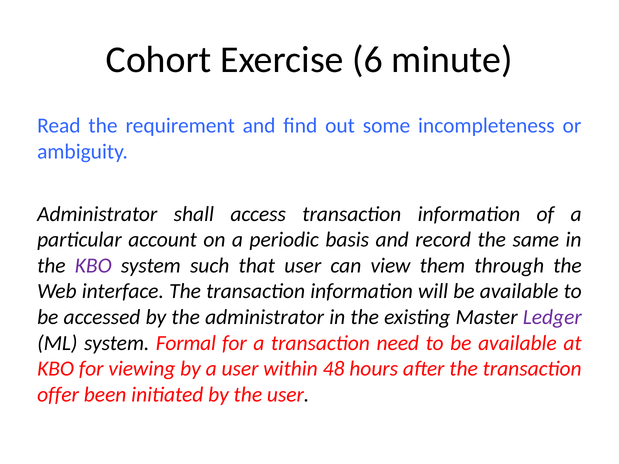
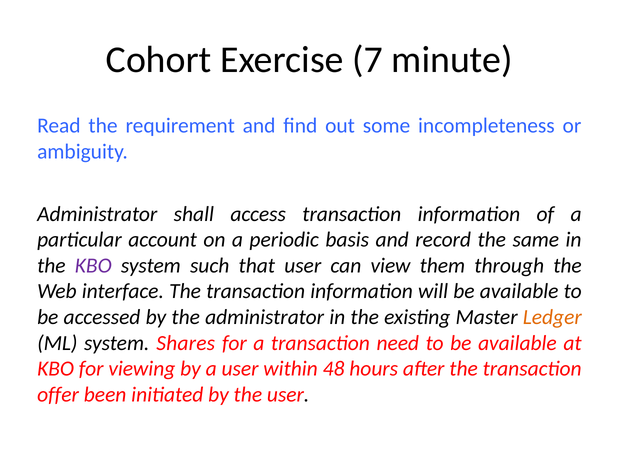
6: 6 -> 7
Ledger colour: purple -> orange
Formal: Formal -> Shares
